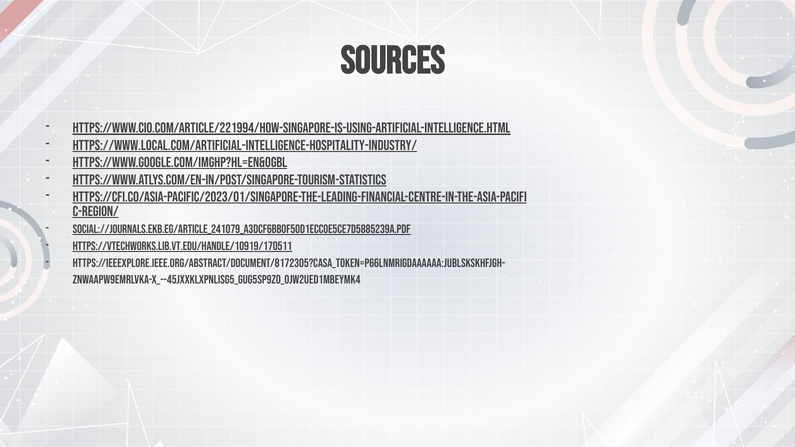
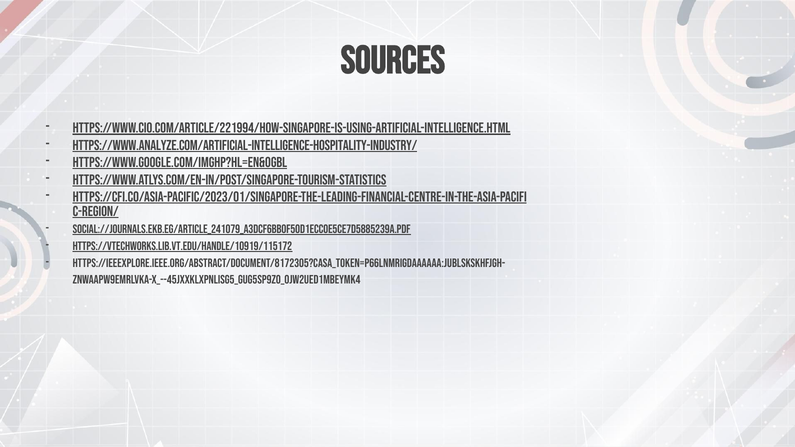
https://www.local.com/artificial-intelligence-hospitality-industry/: https://www.local.com/artificial-intelligence-hospitality-industry/ -> https://www.analyze.com/artificial-intelligence-hospitality-industry/
https://vtechworks.lib.vt.edu/handle/10919/170511: https://vtechworks.lib.vt.edu/handle/10919/170511 -> https://vtechworks.lib.vt.edu/handle/10919/115172
